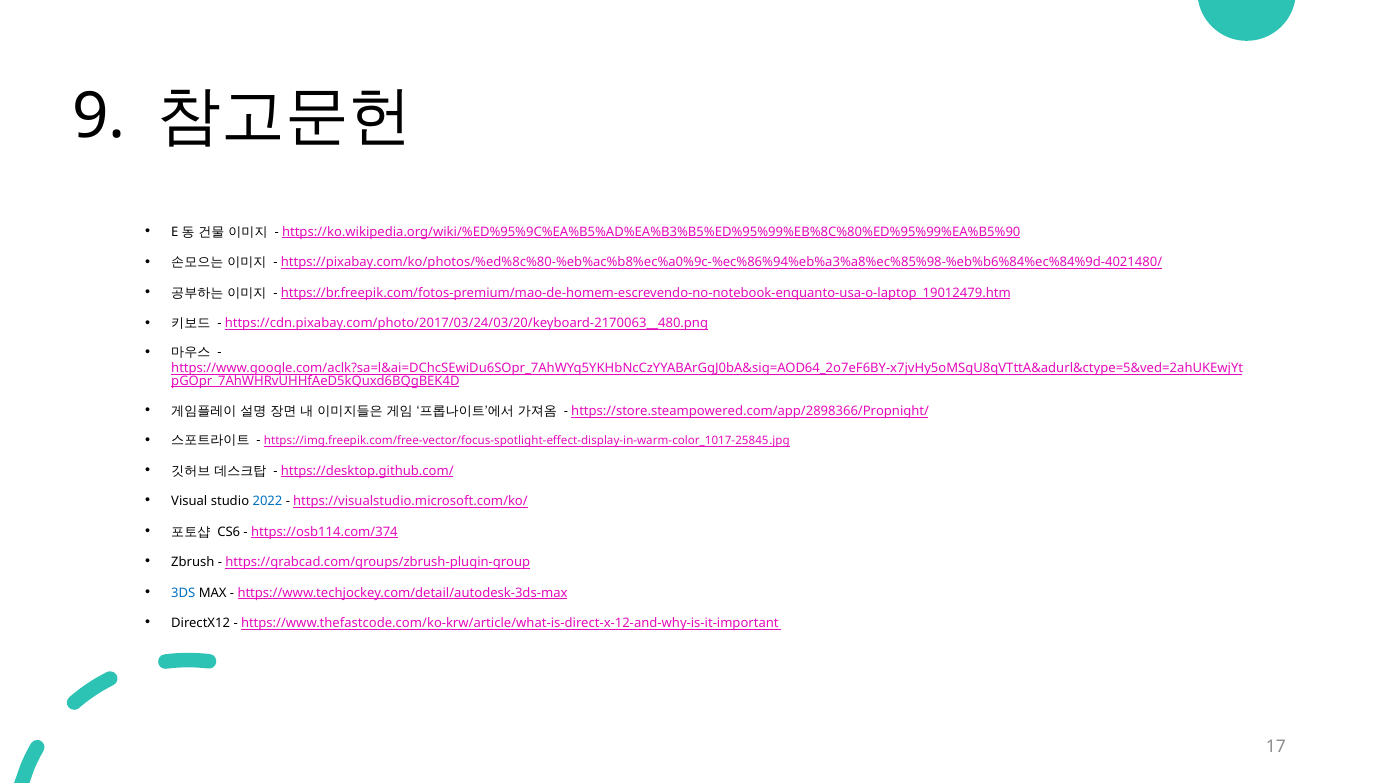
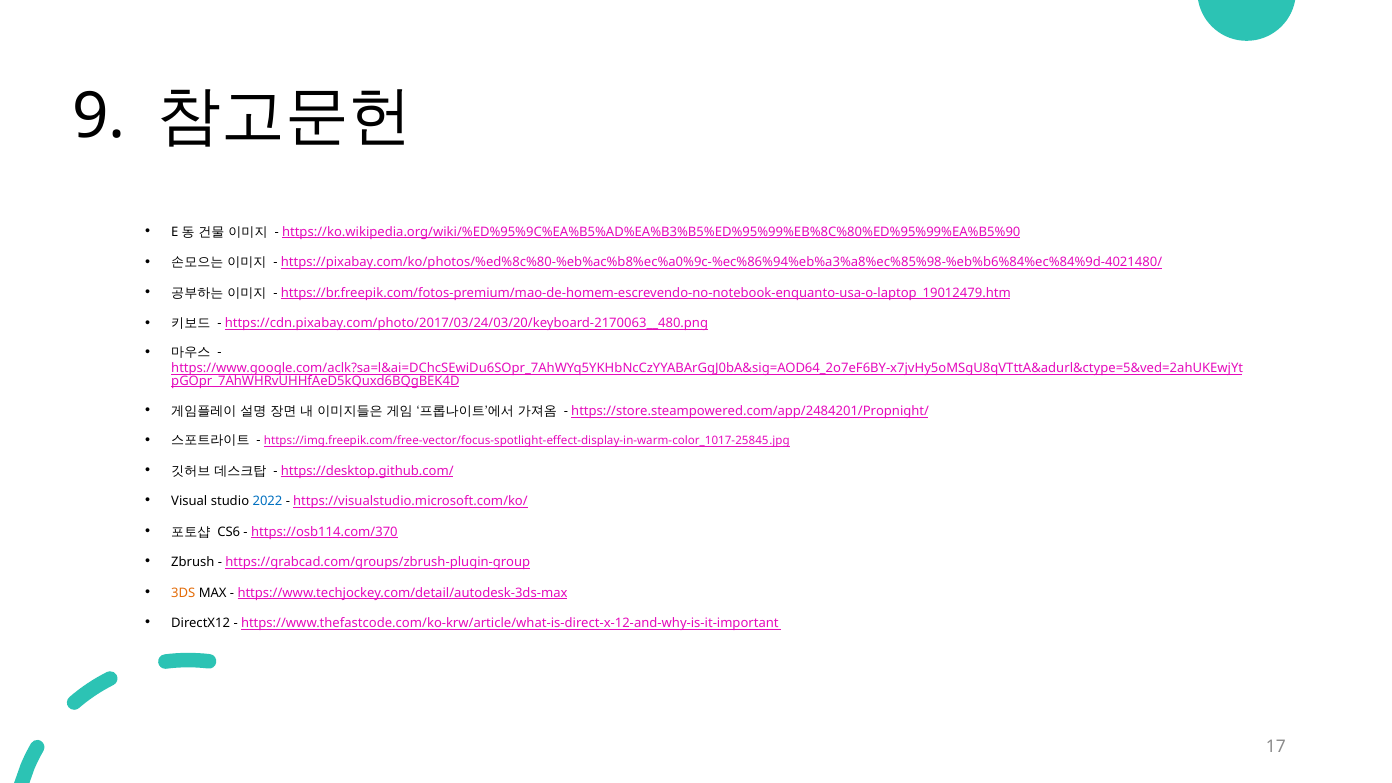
https://store.steampowered.com/app/2898366/Propnight/: https://store.steampowered.com/app/2898366/Propnight/ -> https://store.steampowered.com/app/2484201/Propnight/
https://osb114.com/374: https://osb114.com/374 -> https://osb114.com/370
3DS colour: blue -> orange
